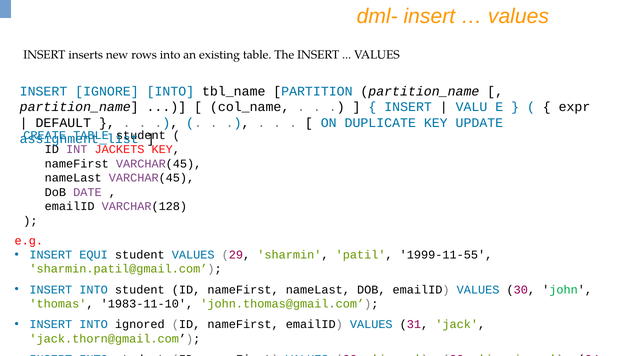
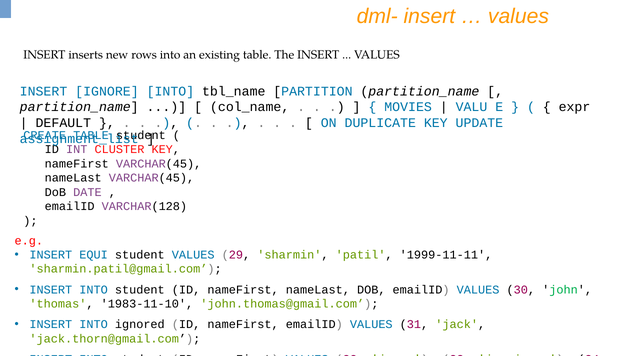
INSERT at (408, 107): INSERT -> MOVIES
JACKETS: JACKETS -> CLUSTER
1999-11-55: 1999-11-55 -> 1999-11-11
